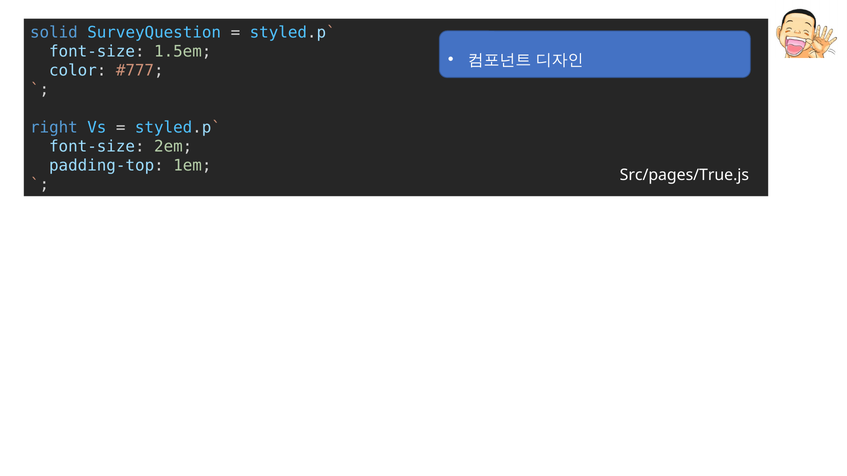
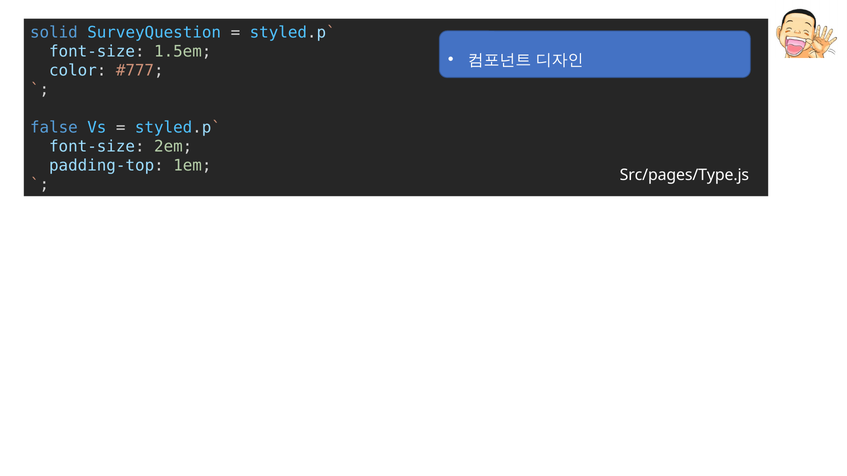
right: right -> false
Src/pages/True.js: Src/pages/True.js -> Src/pages/Type.js
